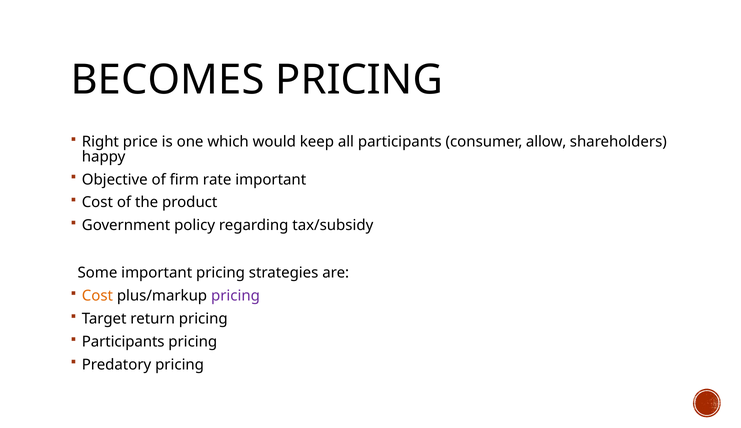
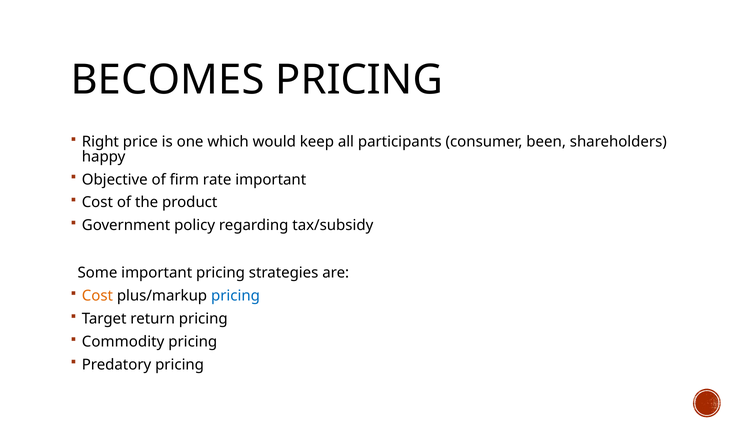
allow: allow -> been
pricing at (235, 296) colour: purple -> blue
Participants at (123, 342): Participants -> Commodity
